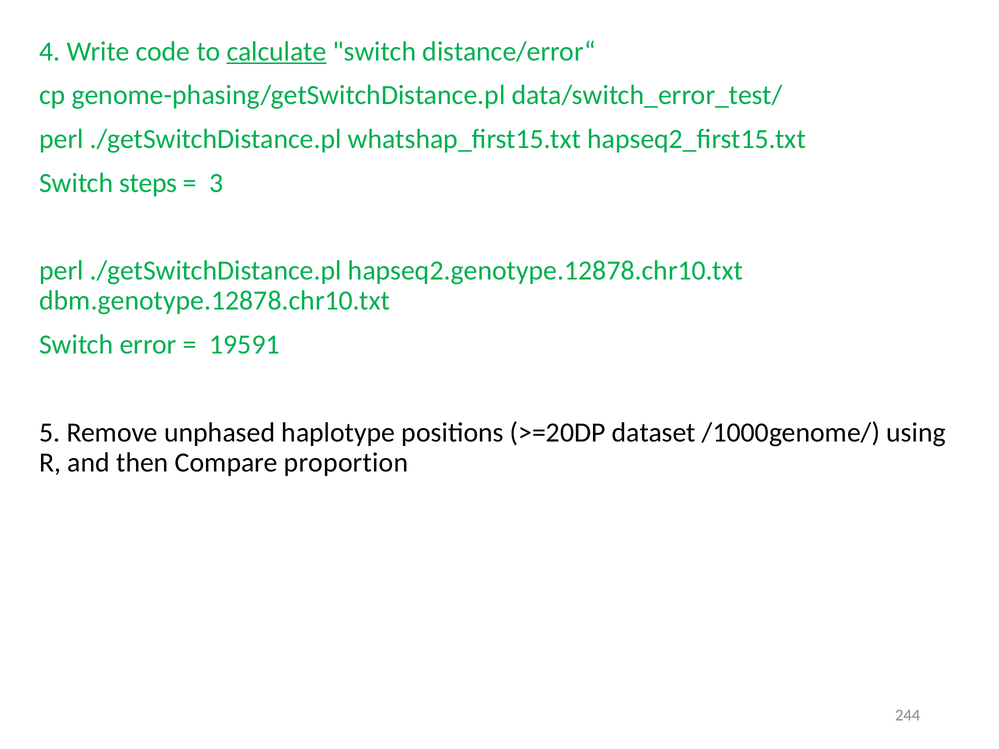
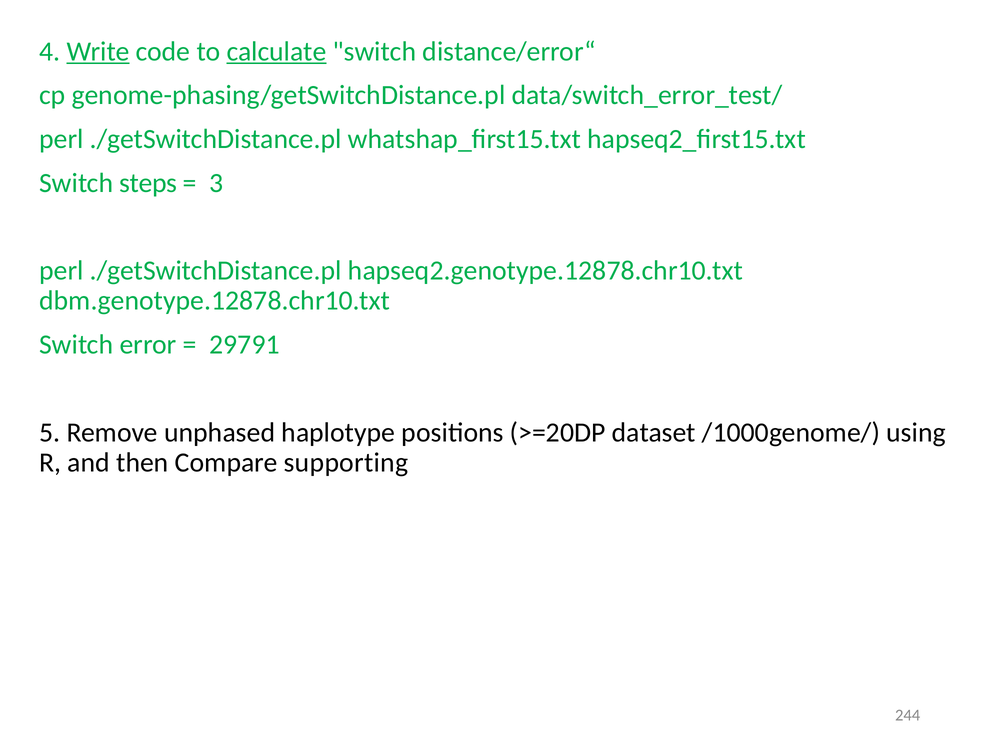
Write underline: none -> present
19591: 19591 -> 29791
proportion: proportion -> supporting
